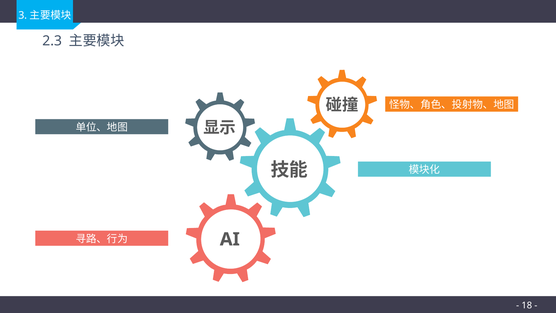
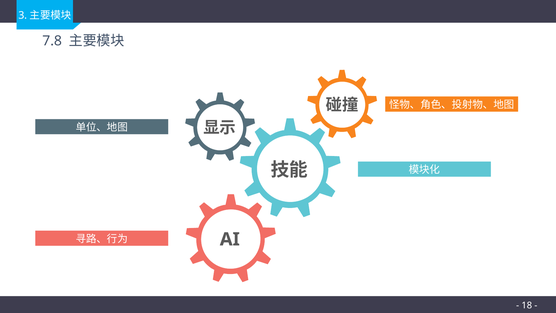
2.3: 2.3 -> 7.8
